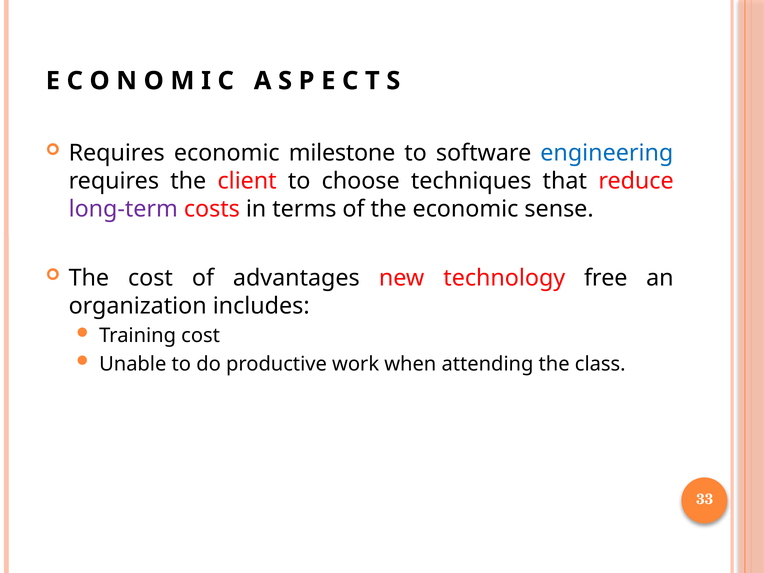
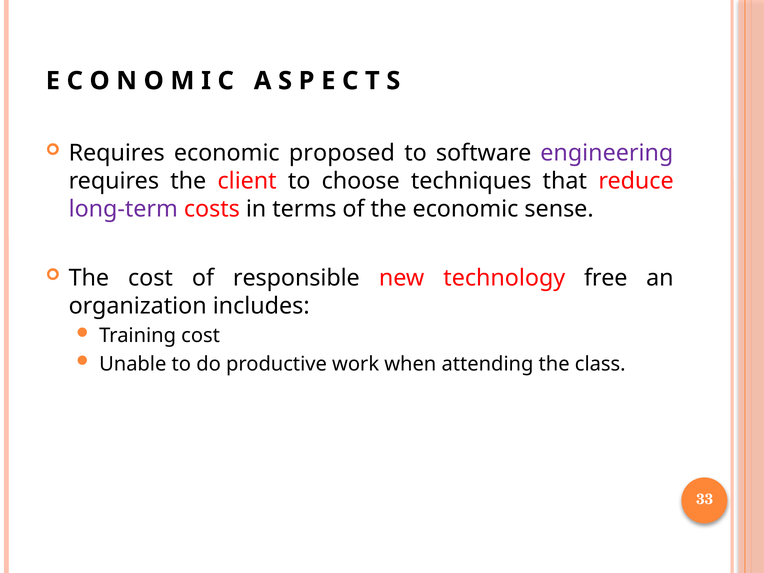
milestone: milestone -> proposed
engineering colour: blue -> purple
advantages: advantages -> responsible
